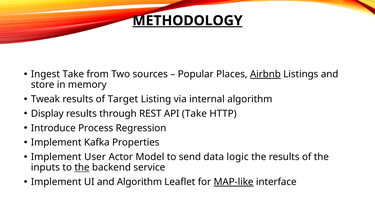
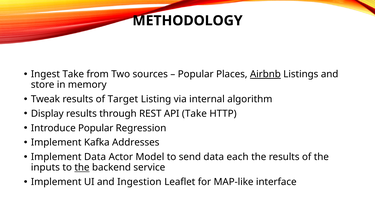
METHODOLOGY underline: present -> none
Introduce Process: Process -> Popular
Properties: Properties -> Addresses
Implement User: User -> Data
logic: logic -> each
and Algorithm: Algorithm -> Ingestion
MAP-like underline: present -> none
